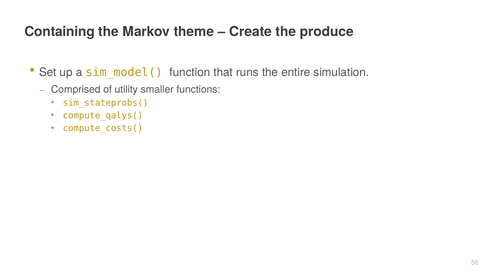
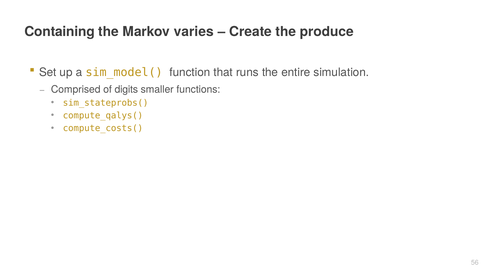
theme: theme -> varies
utility: utility -> digits
